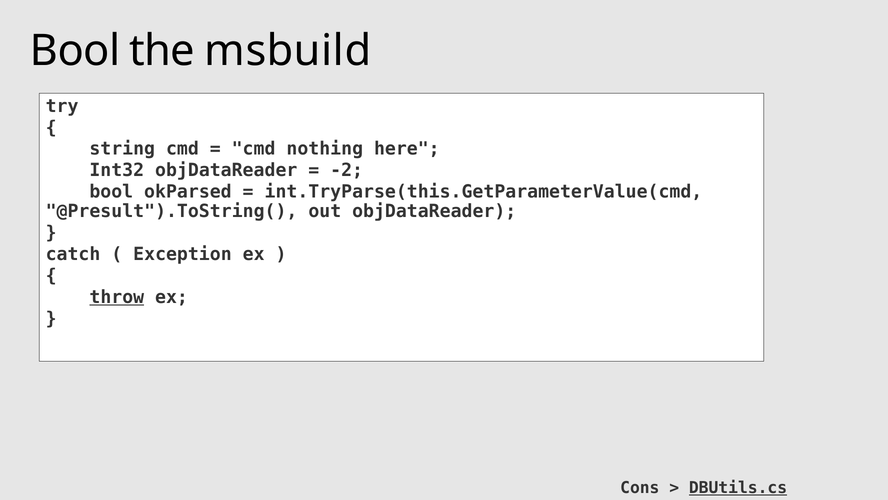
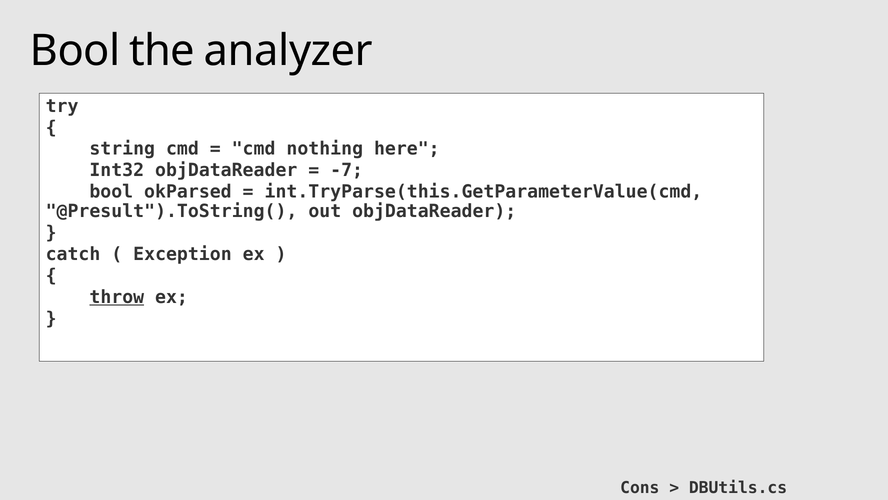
msbuild: msbuild -> analyzer
-2: -2 -> -7
DBUtils.cs underline: present -> none
